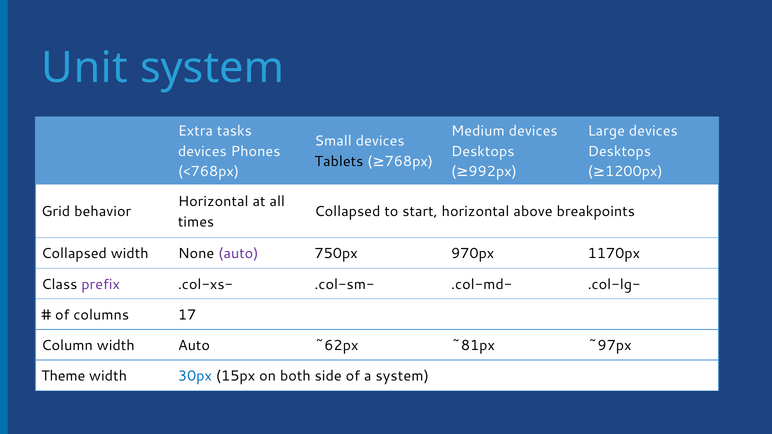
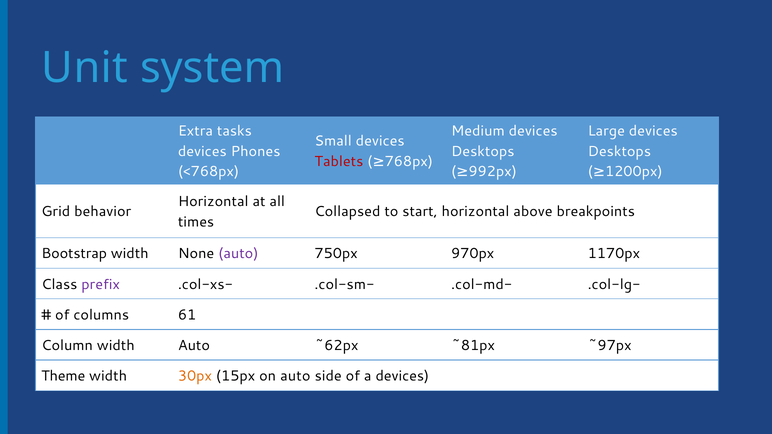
Tablets colour: black -> red
Collapsed at (74, 254): Collapsed -> Bootstrap
17: 17 -> 61
30px colour: blue -> orange
on both: both -> auto
a system: system -> devices
